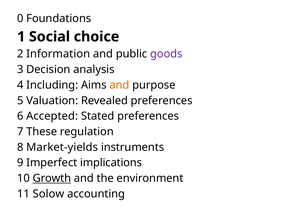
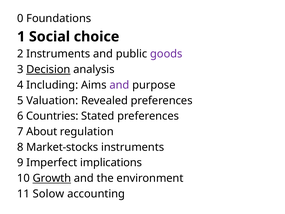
2 Information: Information -> Instruments
Decision underline: none -> present
and at (119, 85) colour: orange -> purple
Accepted: Accepted -> Countries
These: These -> About
Market-yields: Market-yields -> Market-stocks
